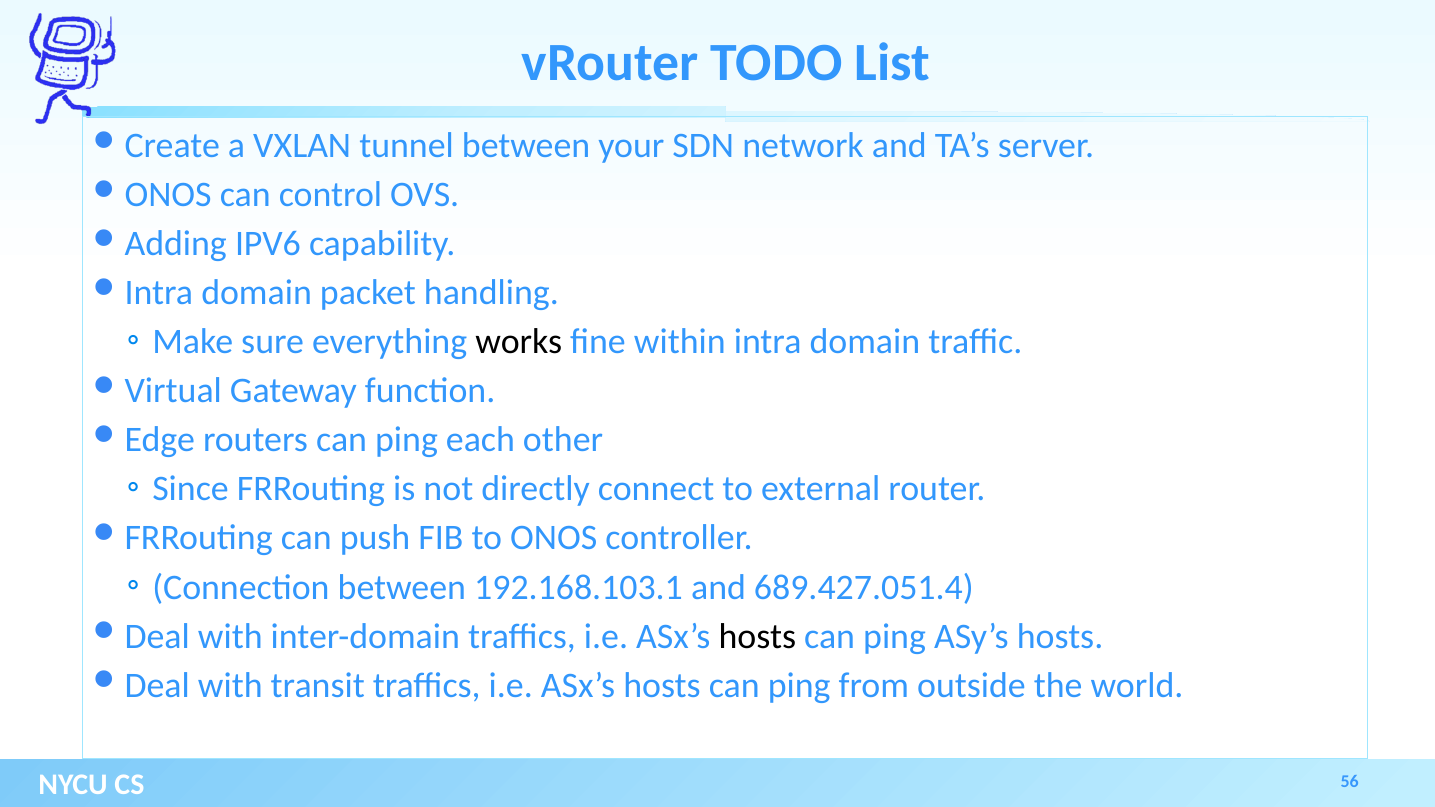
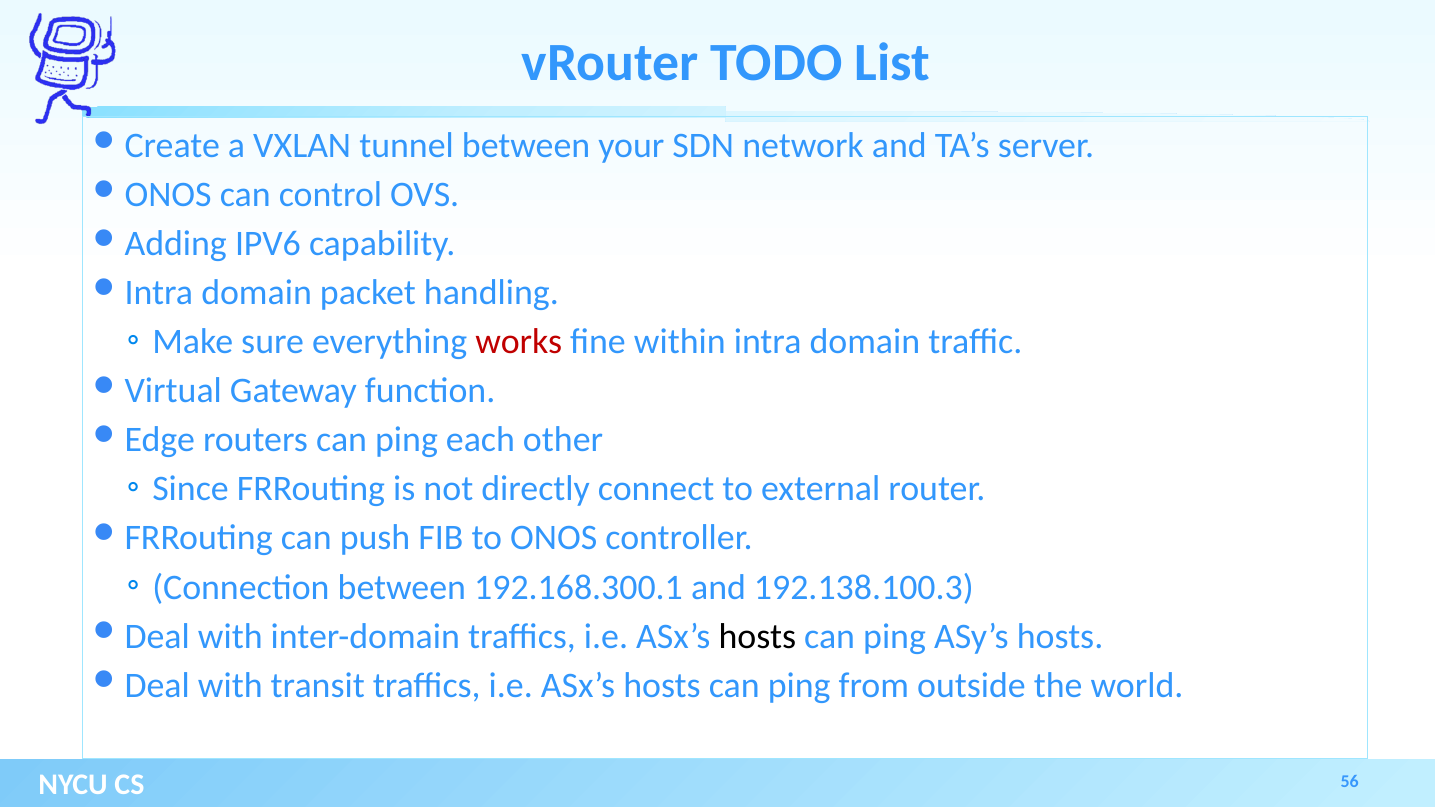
works colour: black -> red
192.168.103.1: 192.168.103.1 -> 192.168.300.1
689.427.051.4: 689.427.051.4 -> 192.138.100.3
